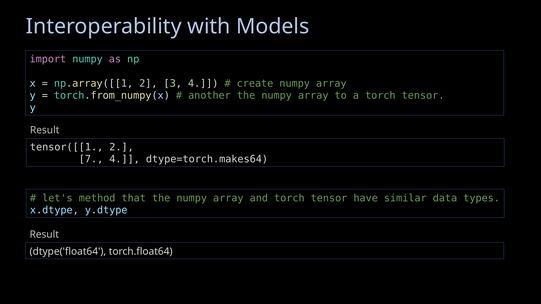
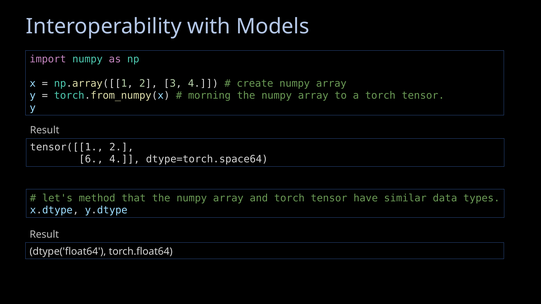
another: another -> morning
7: 7 -> 6
dtype=torch.makes64: dtype=torch.makes64 -> dtype=torch.space64
